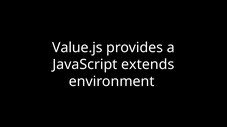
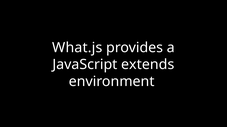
Value.js: Value.js -> What.js
